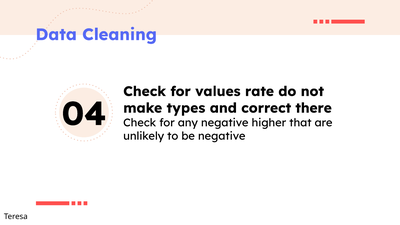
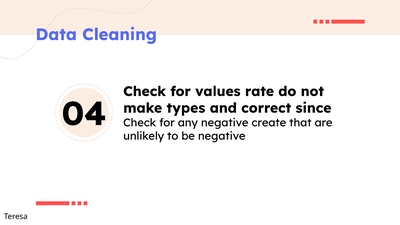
there: there -> since
higher: higher -> create
